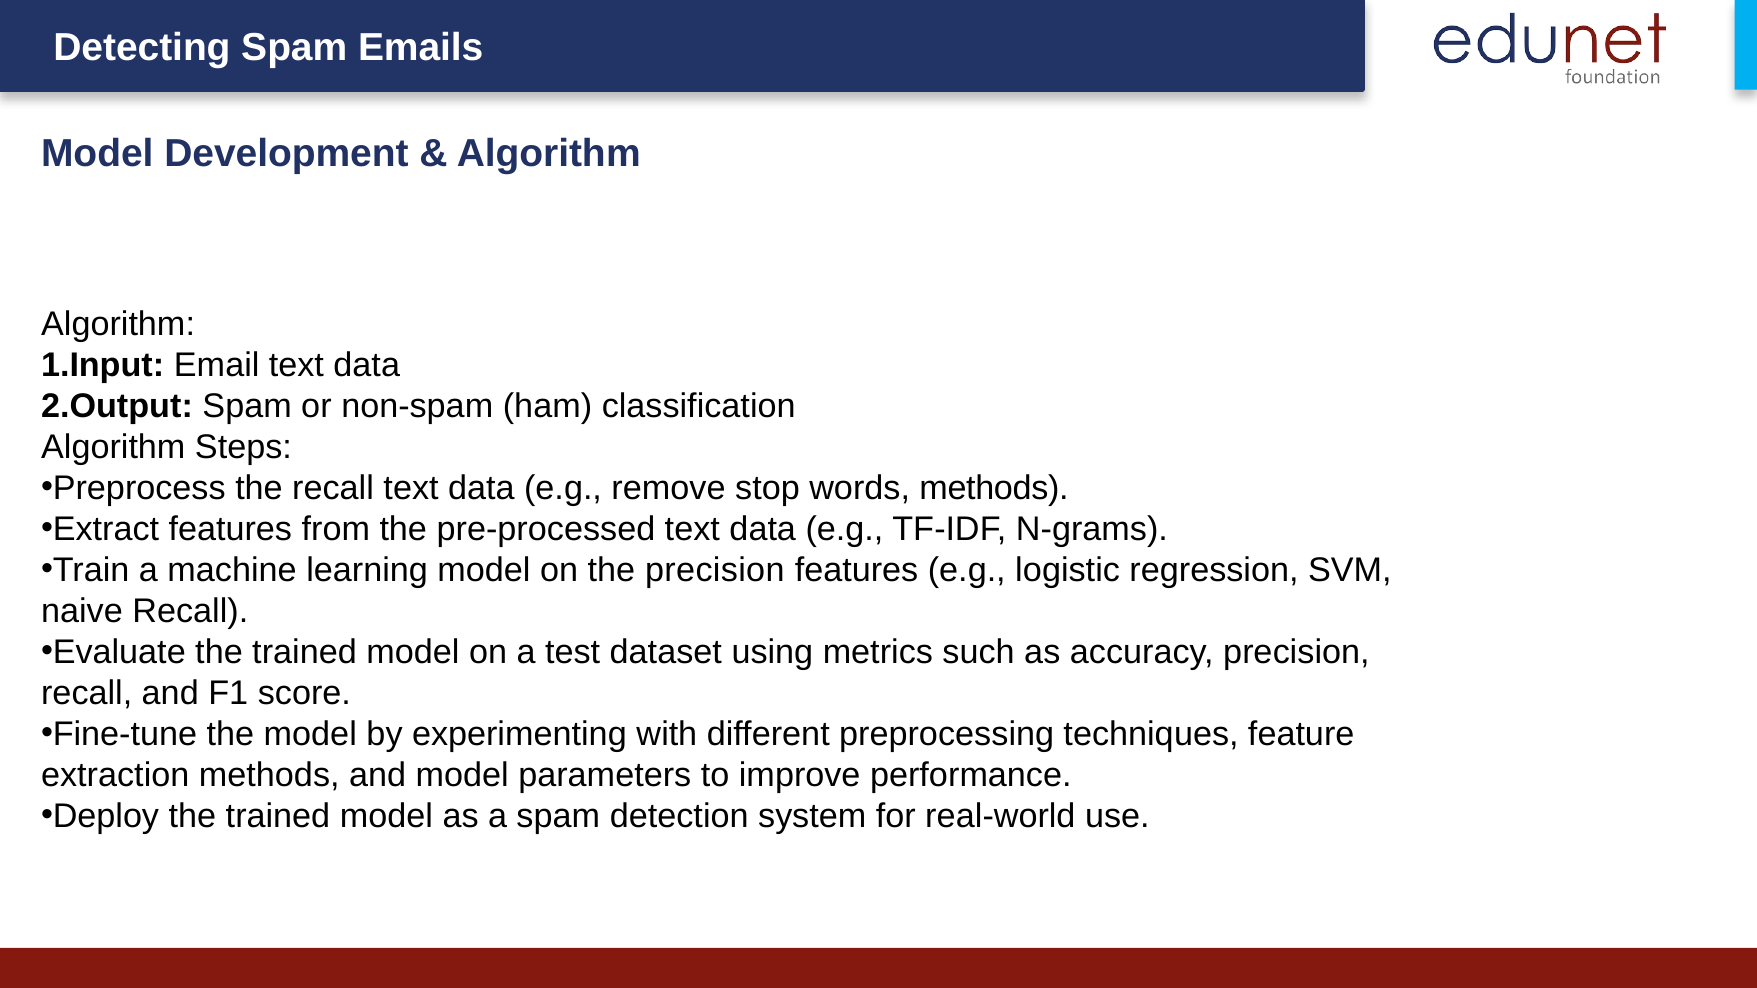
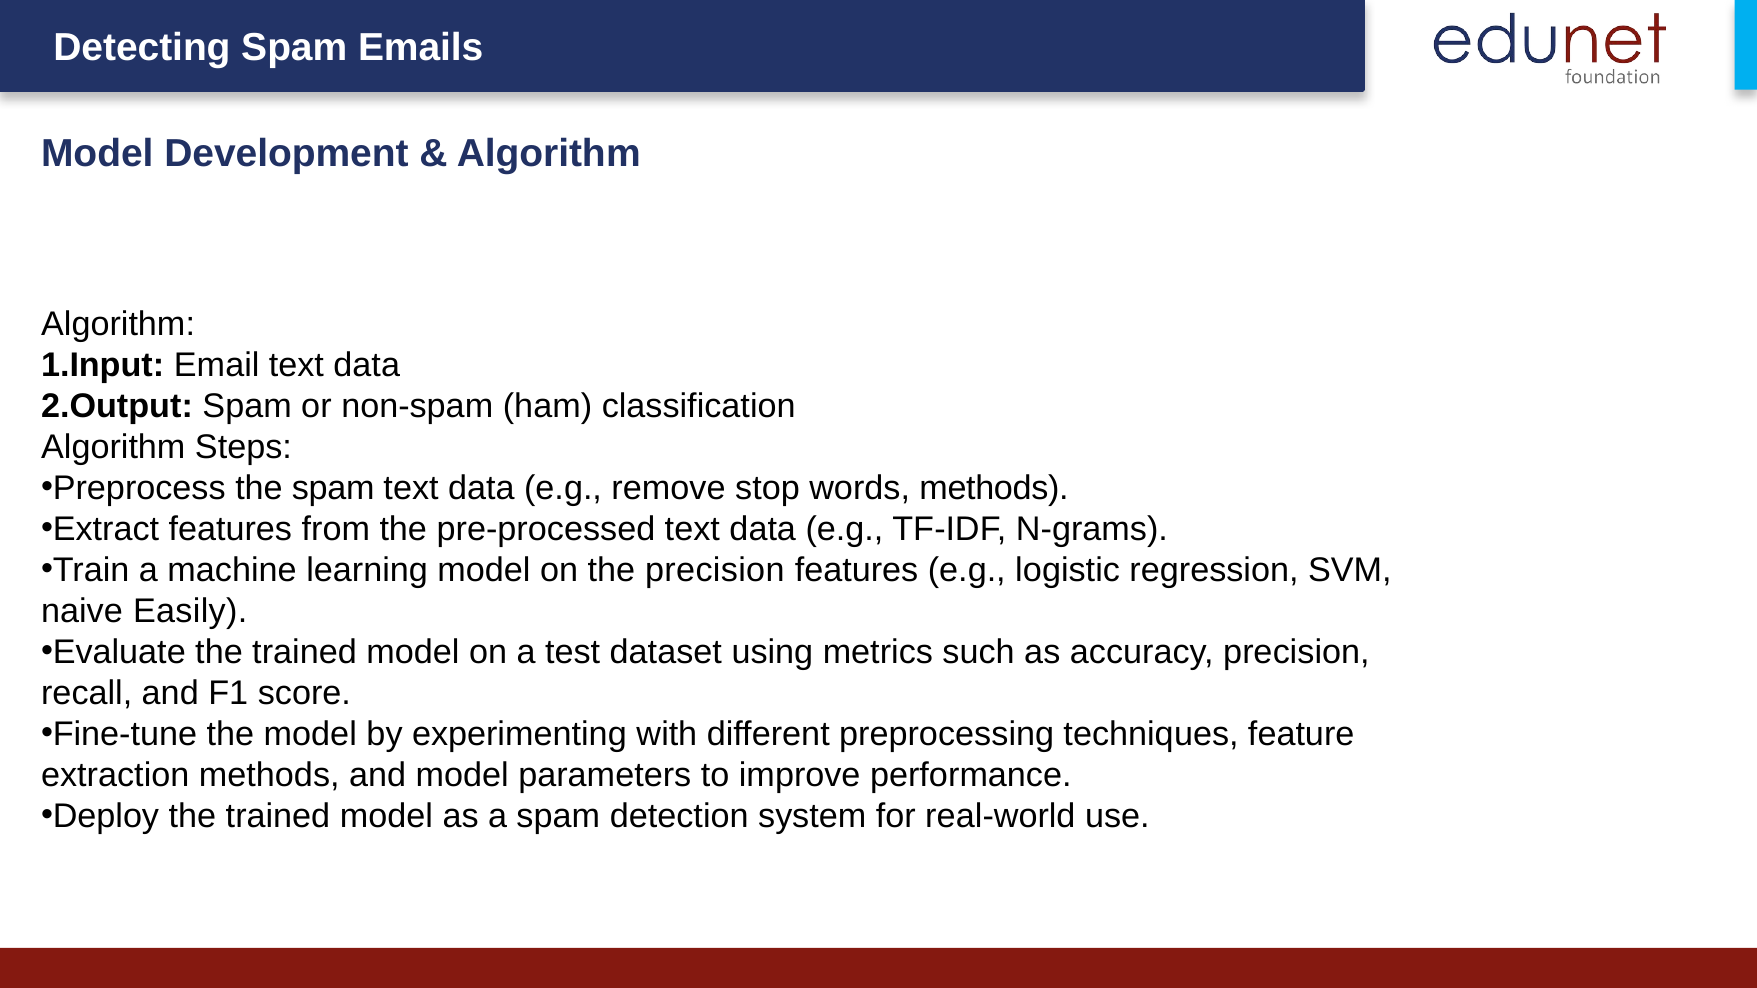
the recall: recall -> spam
naive Recall: Recall -> Easily
